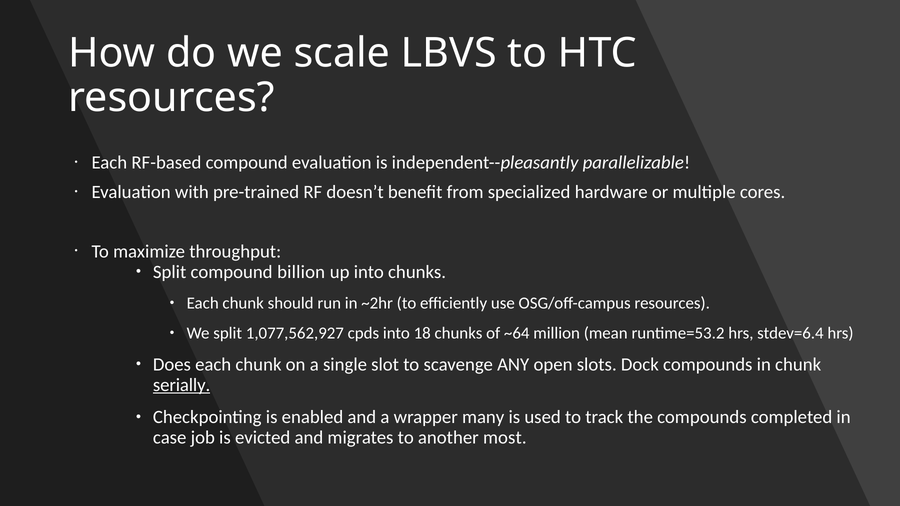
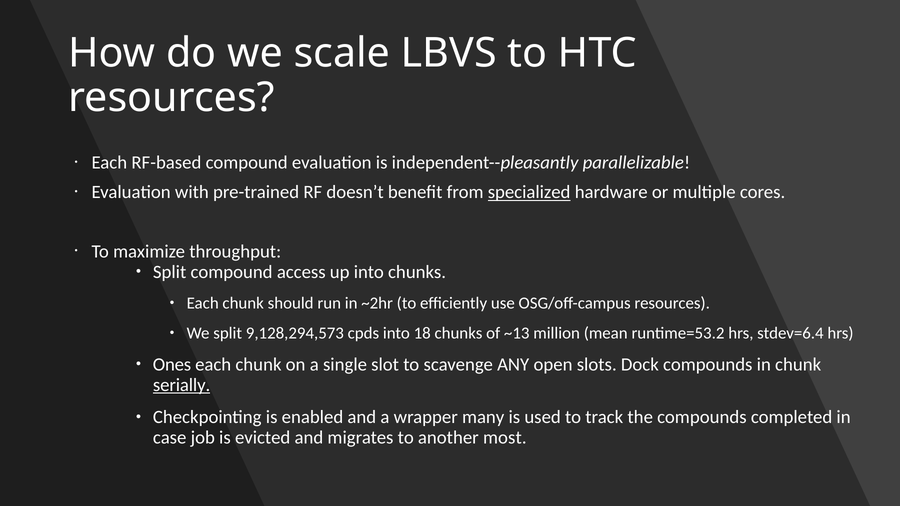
specialized underline: none -> present
billion: billion -> access
1,077,562,927: 1,077,562,927 -> 9,128,294,573
~64: ~64 -> ~13
Does: Does -> Ones
